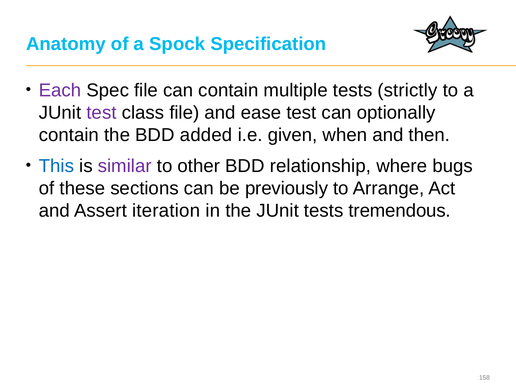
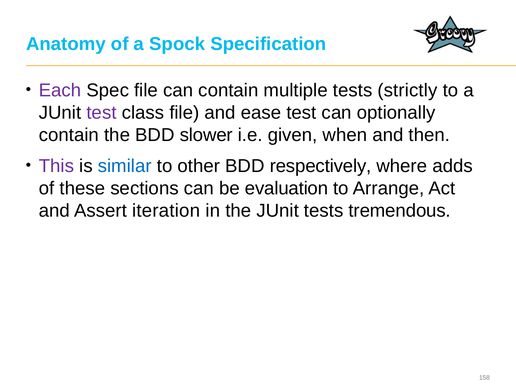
added: added -> slower
This colour: blue -> purple
similar colour: purple -> blue
relationship: relationship -> respectively
bugs: bugs -> adds
previously: previously -> evaluation
